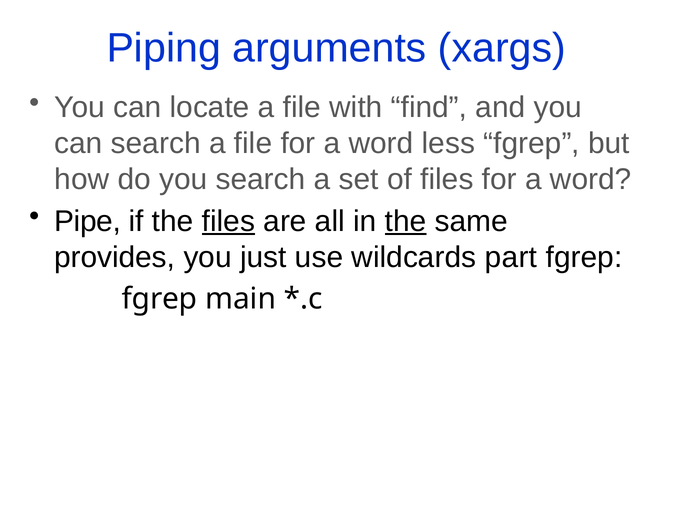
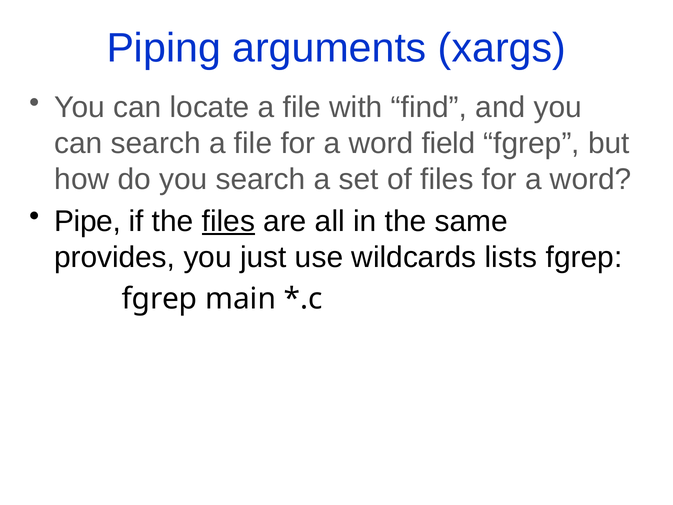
less: less -> field
the at (406, 221) underline: present -> none
part: part -> lists
